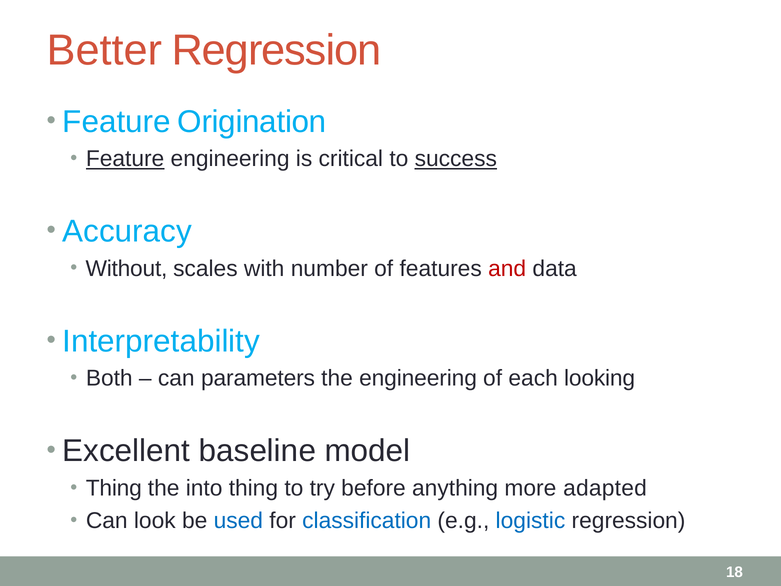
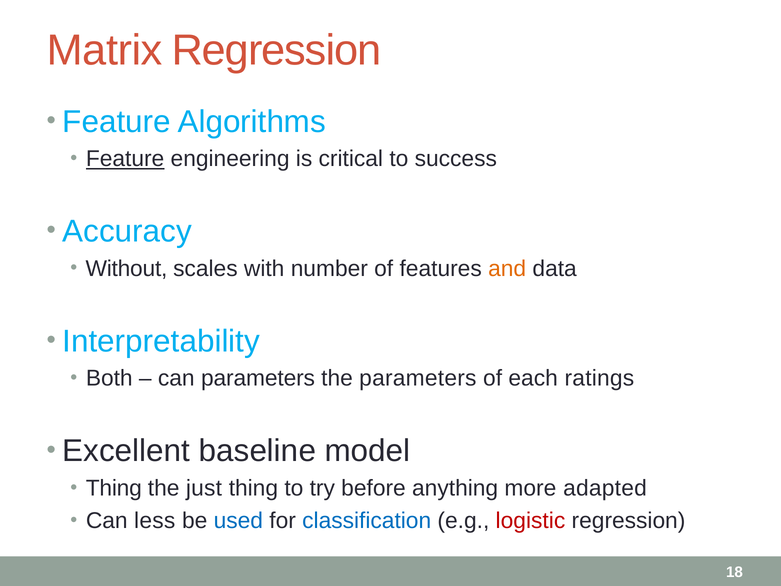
Better: Better -> Matrix
Origination: Origination -> Algorithms
success underline: present -> none
and colour: red -> orange
the engineering: engineering -> parameters
looking: looking -> ratings
into: into -> just
look: look -> less
logistic colour: blue -> red
